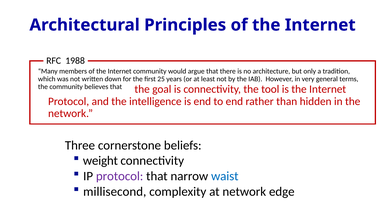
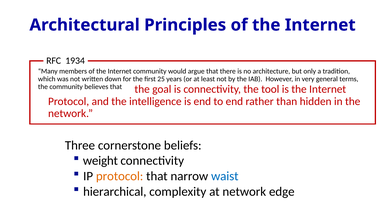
1988: 1988 -> 1934
protocol at (120, 176) colour: purple -> orange
millisecond: millisecond -> hierarchical
